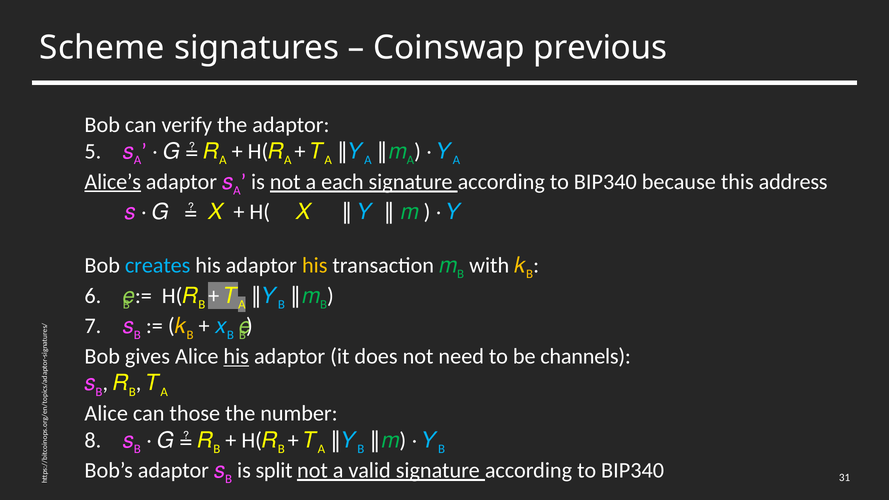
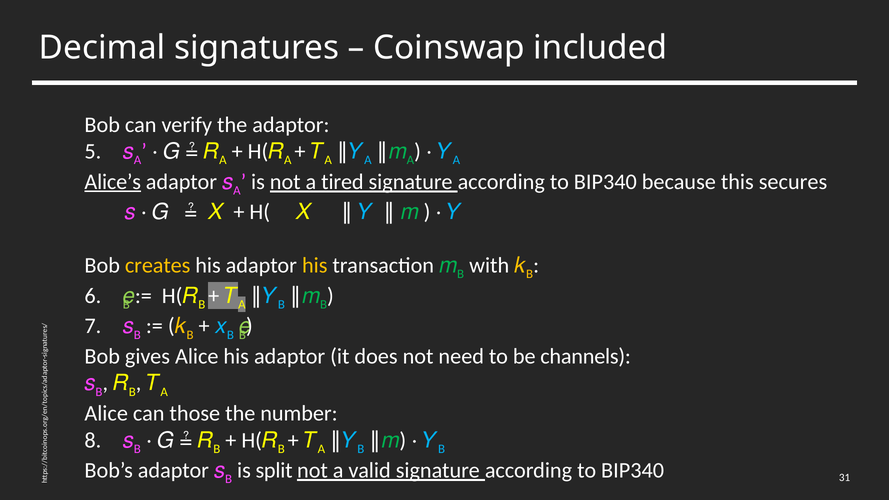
Scheme: Scheme -> Decimal
previous: previous -> included
each: each -> tired
address: address -> secures
creates colour: light blue -> yellow
his at (236, 357) underline: present -> none
